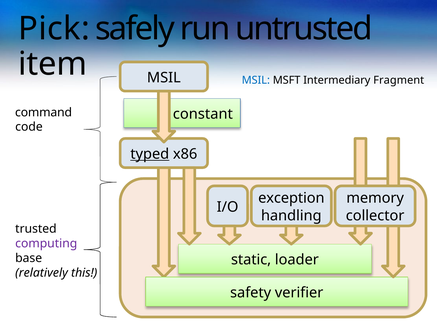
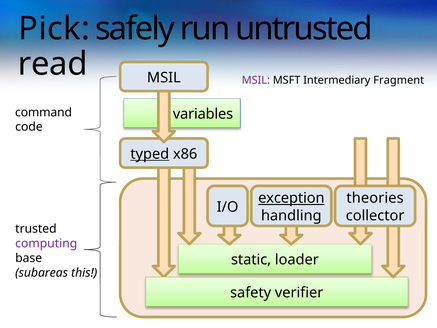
item: item -> read
MSIL at (256, 80) colour: blue -> purple
constant: constant -> variables
exception underline: none -> present
memory: memory -> theories
relatively: relatively -> subareas
